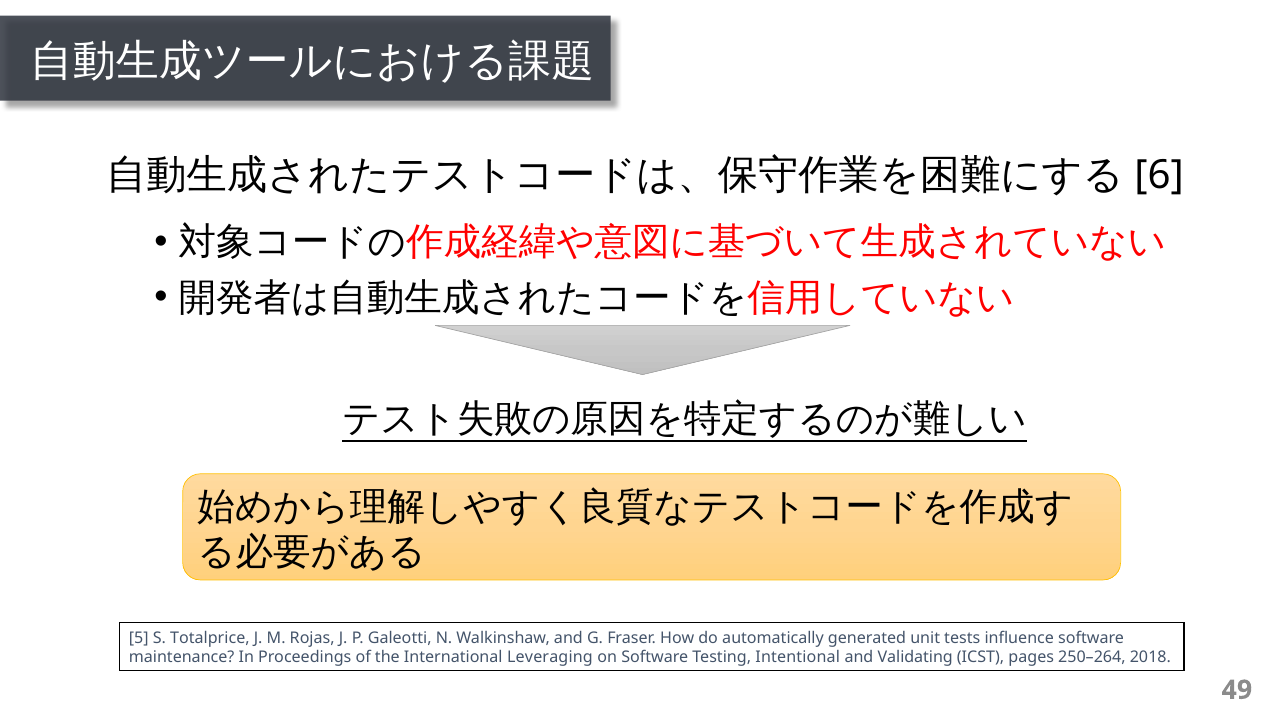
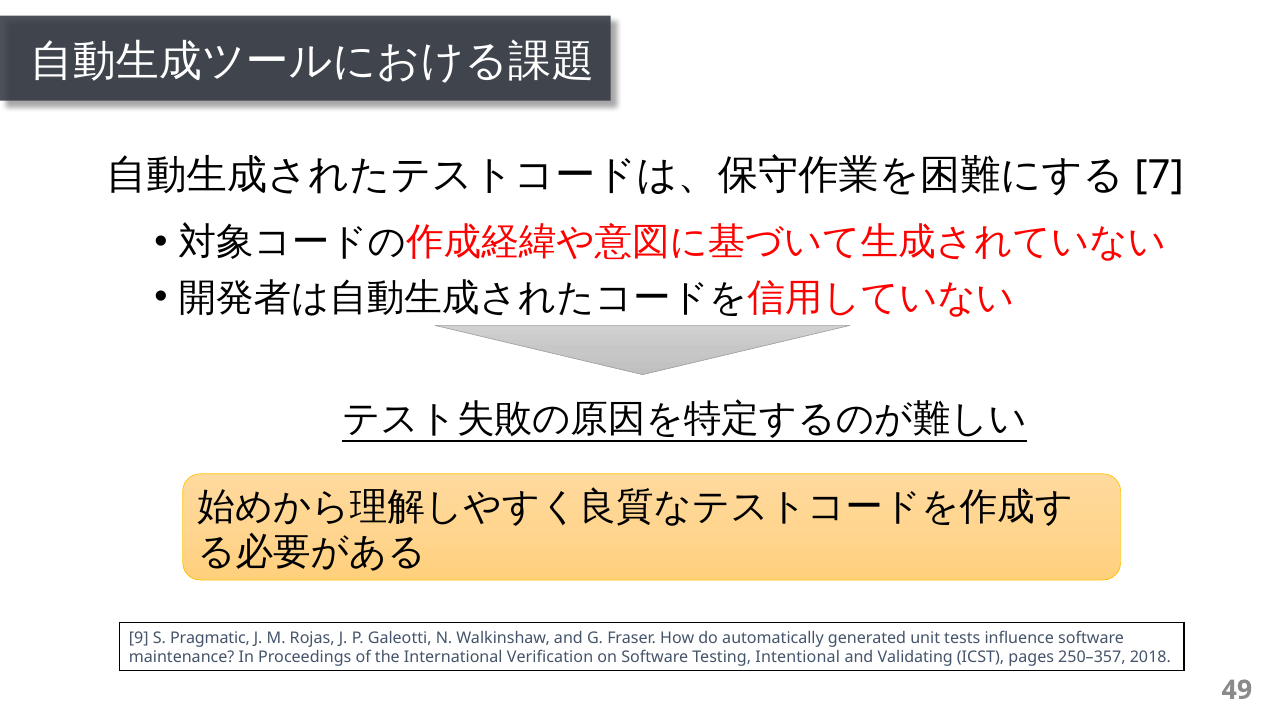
6: 6 -> 7
5: 5 -> 9
Totalprice: Totalprice -> Pragmatic
Leveraging: Leveraging -> Veriﬁcation
250–264: 250–264 -> 250–357
